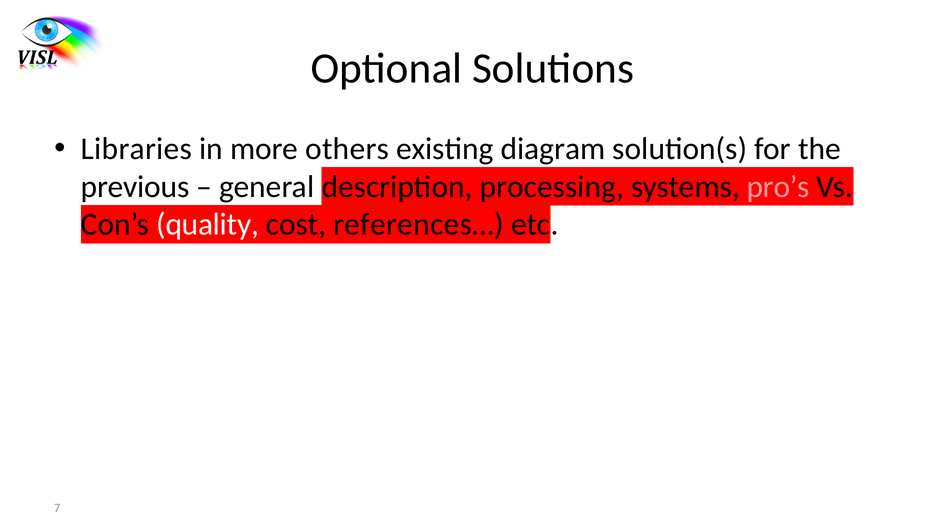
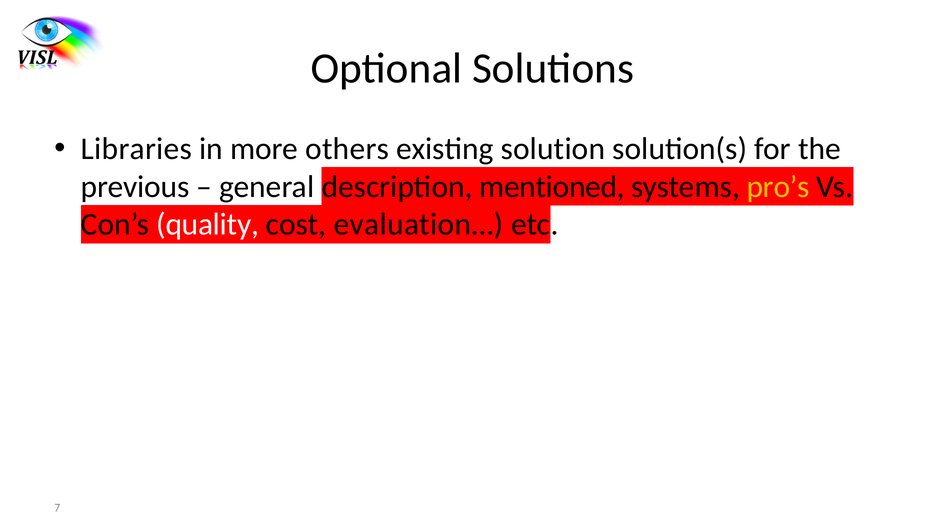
diagram: diagram -> solution
processing: processing -> mentioned
pro’s colour: pink -> yellow
references…: references… -> evaluation…
